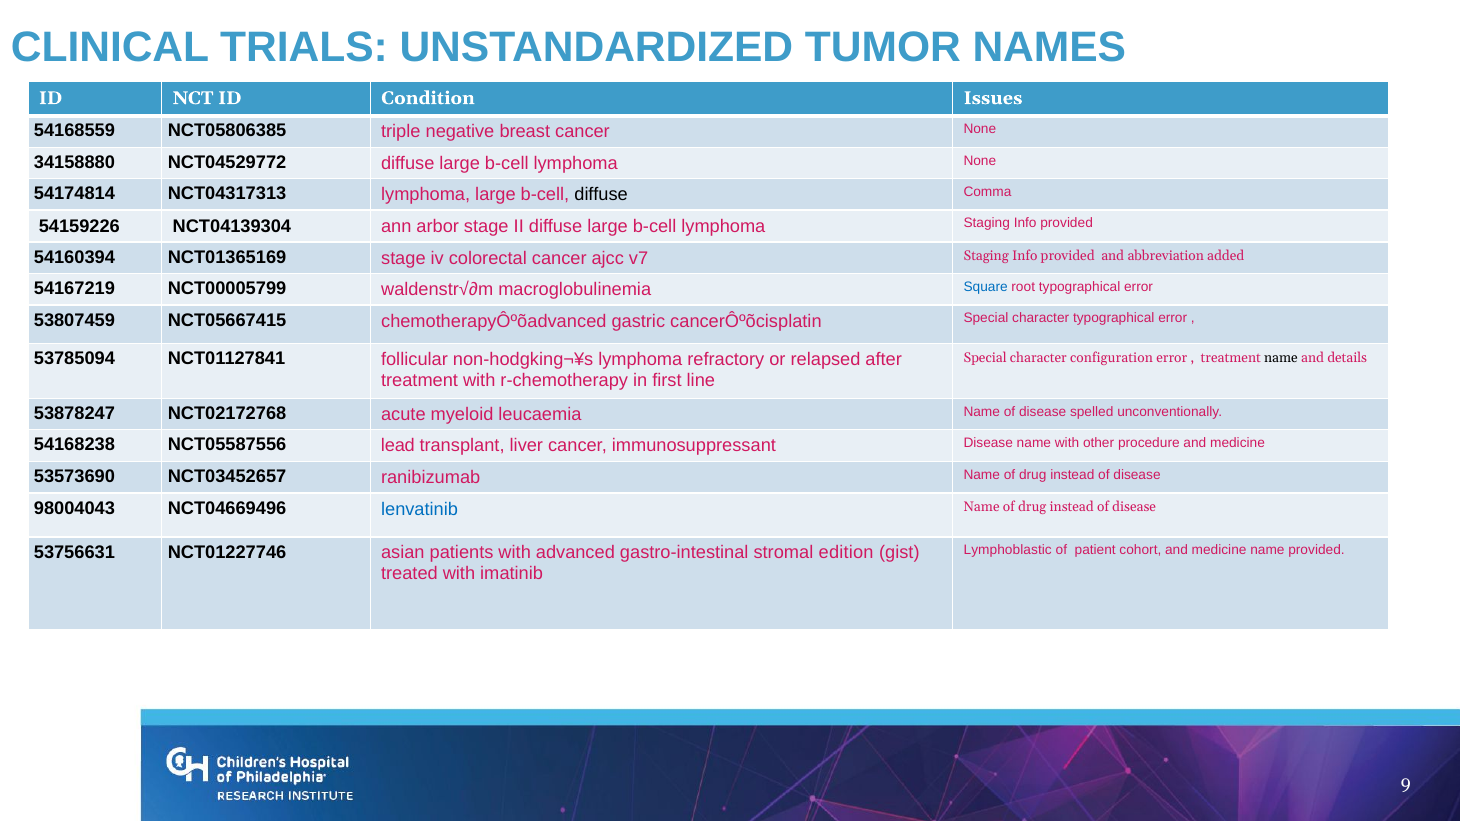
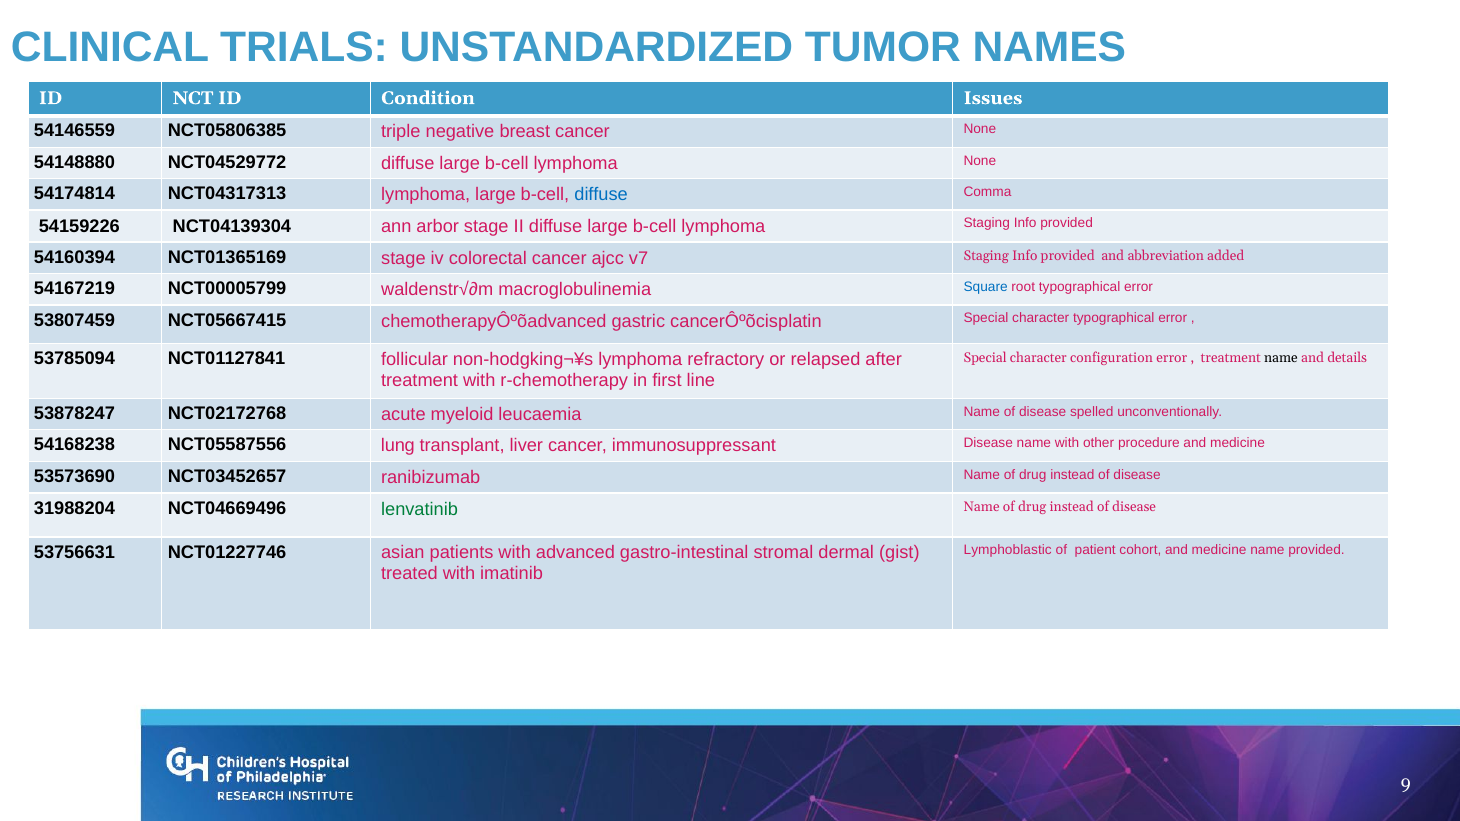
54168559: 54168559 -> 54146559
34158880: 34158880 -> 54148880
diffuse at (601, 195) colour: black -> blue
lead: lead -> lung
98004043: 98004043 -> 31988204
lenvatinib colour: blue -> green
edition: edition -> dermal
